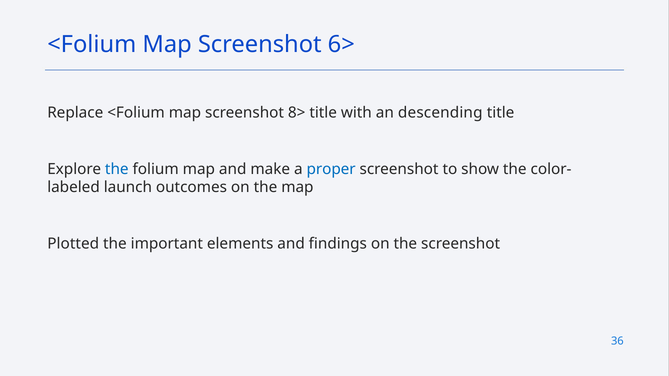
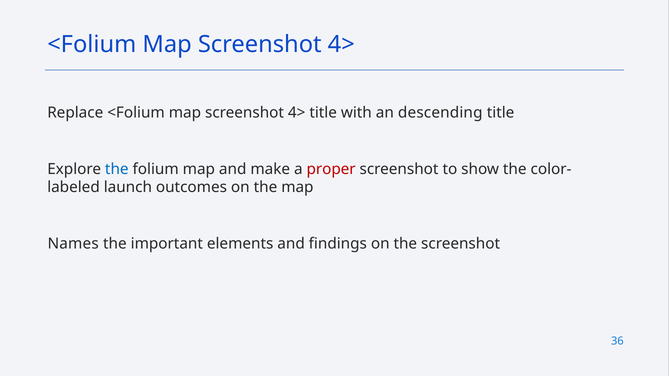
6> at (341, 45): 6> -> 4>
8> at (297, 113): 8> -> 4>
proper colour: blue -> red
Plotted: Plotted -> Names
